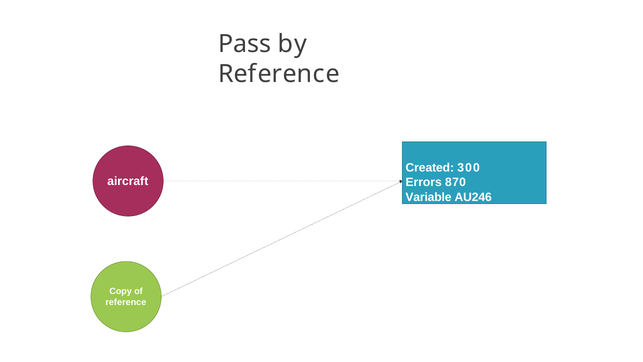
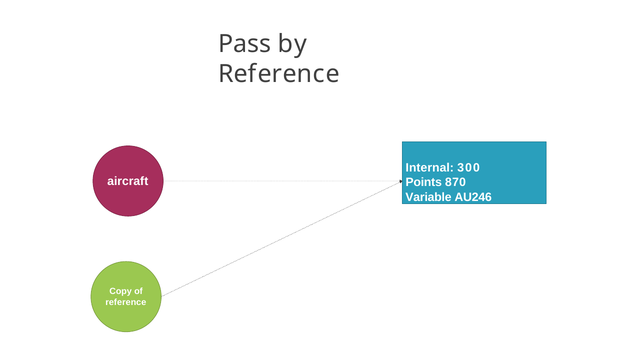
Created: Created -> Internal
Errors: Errors -> Points
